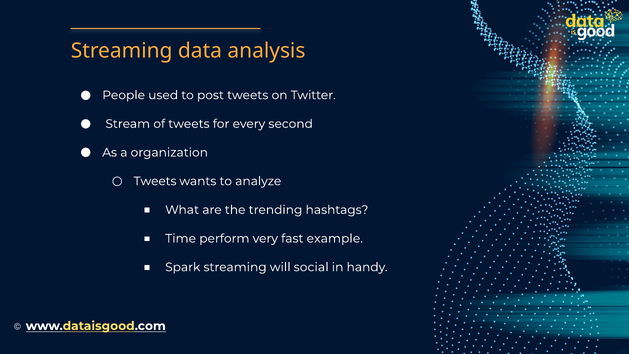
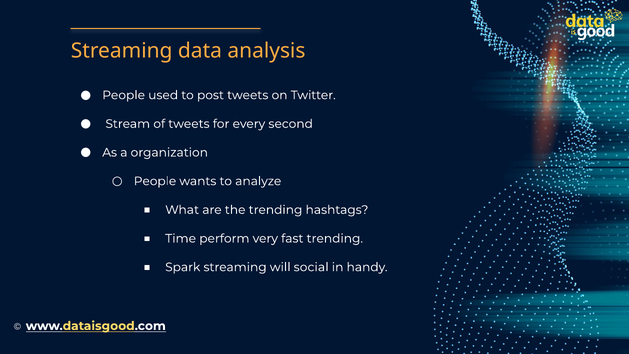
Tweets at (155, 181): Tweets -> People
fast example: example -> trending
